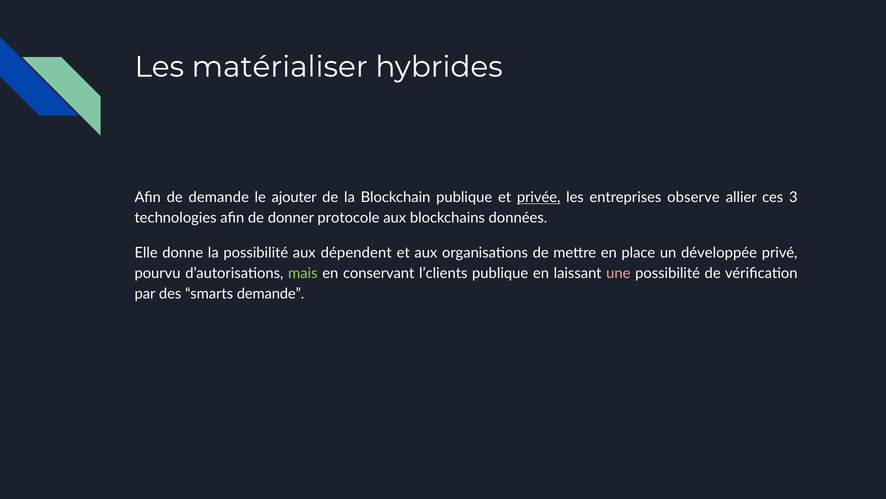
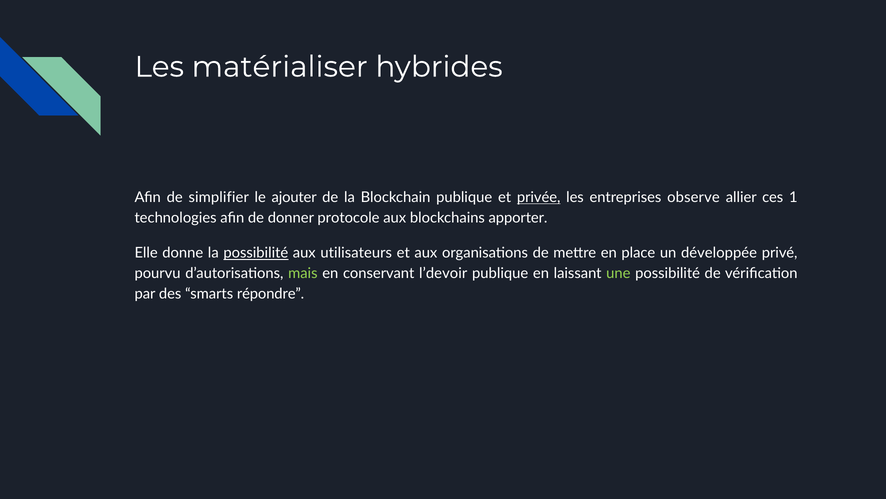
de demande: demande -> simplifier
3: 3 -> 1
données: données -> apporter
possibilité at (256, 253) underline: none -> present
dépendent: dépendent -> utilisateurs
l’clients: l’clients -> l’devoir
une colour: pink -> light green
smarts demande: demande -> répondre
